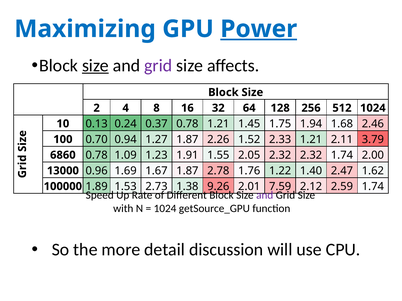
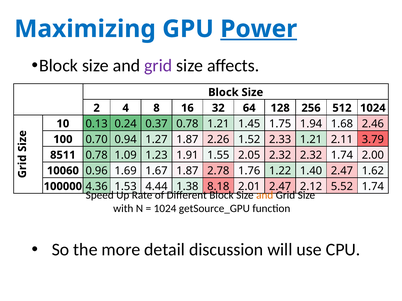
size at (95, 66) underline: present -> none
6860: 6860 -> 8511
13000: 13000 -> 10060
1.89: 1.89 -> 4.36
2.73: 2.73 -> 4.44
9.26: 9.26 -> 8.18
2.01 7.59: 7.59 -> 2.47
2.59: 2.59 -> 5.52
and at (265, 196) colour: purple -> orange
